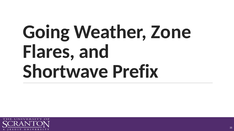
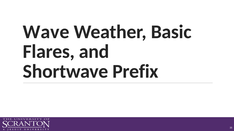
Going: Going -> Wave
Zone: Zone -> Basic
